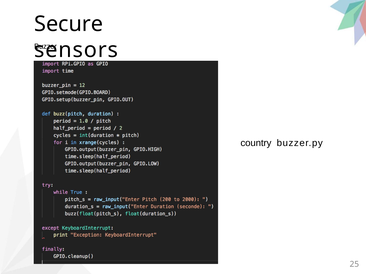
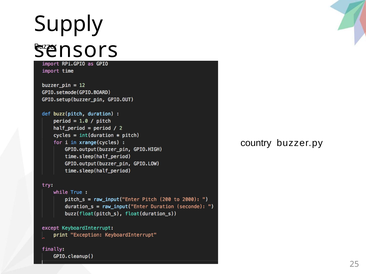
Secure: Secure -> Supply
